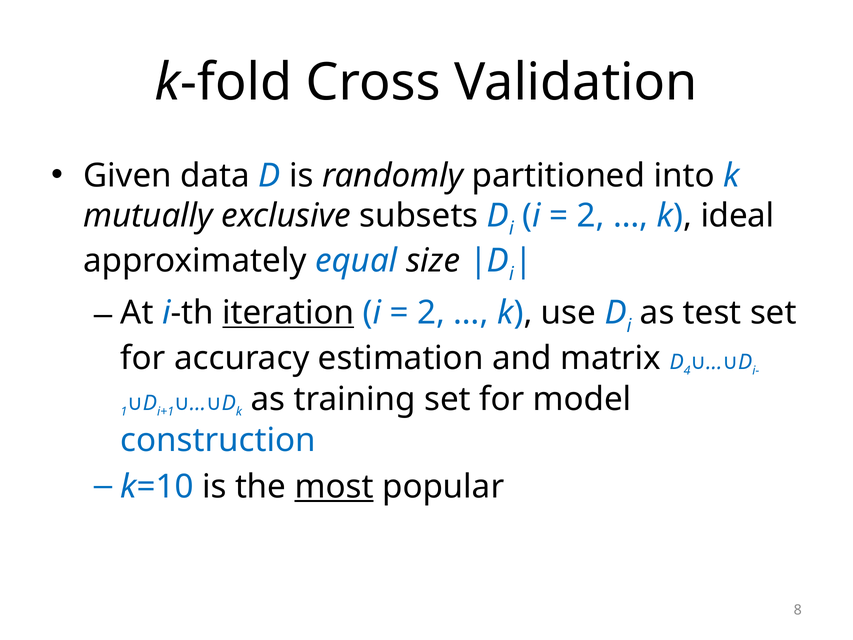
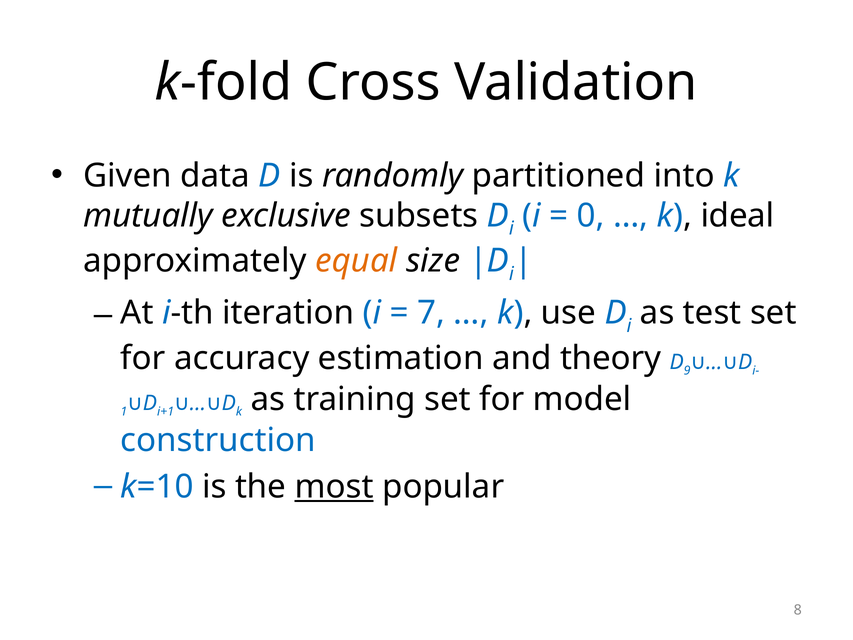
2 at (591, 216): 2 -> 0
equal colour: blue -> orange
iteration underline: present -> none
2 at (431, 313): 2 -> 7
matrix: matrix -> theory
4: 4 -> 9
